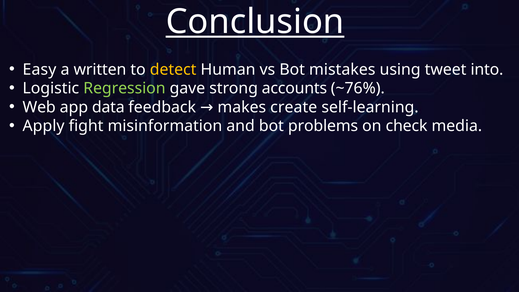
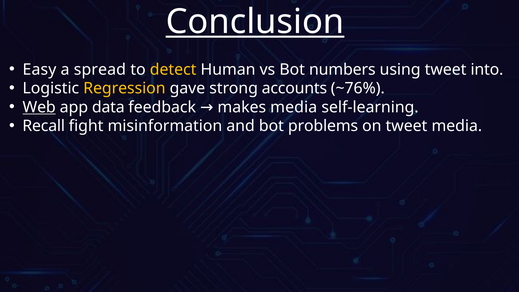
written: written -> spread
mistakes: mistakes -> numbers
Regression colour: light green -> yellow
Web underline: none -> present
makes create: create -> media
Apply: Apply -> Recall
on check: check -> tweet
